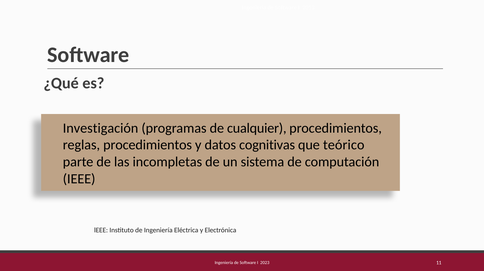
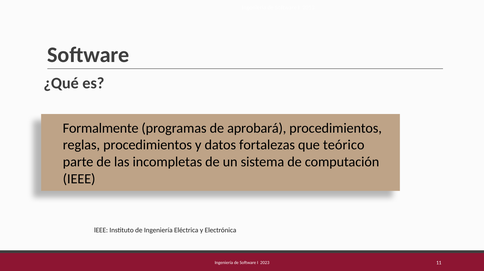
Investigación: Investigación -> Formalmente
cualquier: cualquier -> aprobará
cognitivas: cognitivas -> fortalezas
